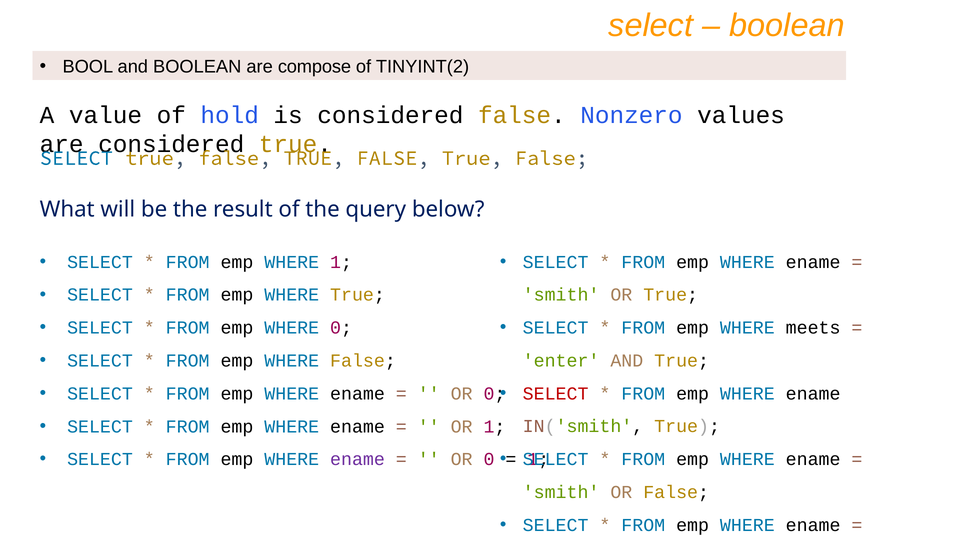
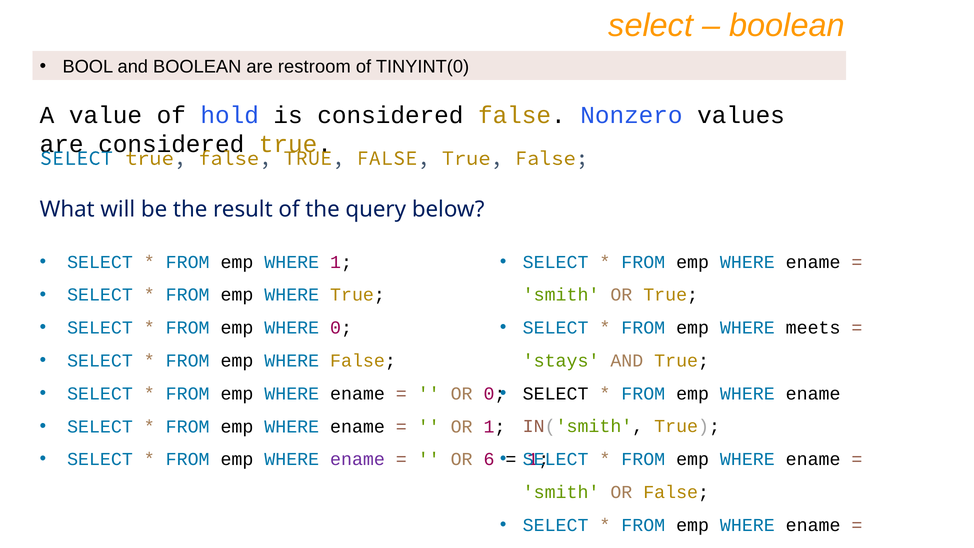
compose: compose -> restroom
TINYINT(2: TINYINT(2 -> TINYINT(0
enter: enter -> stays
SELECT at (556, 393) colour: red -> black
0 at (489, 459): 0 -> 6
